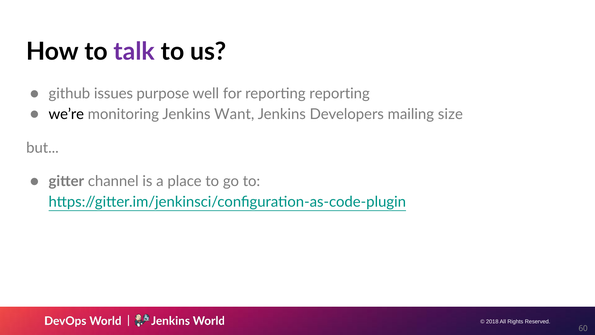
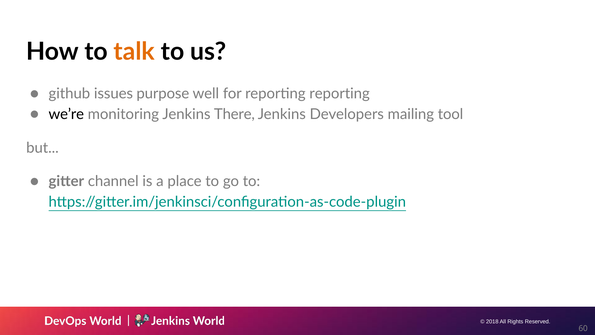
talk colour: purple -> orange
Want: Want -> There
size: size -> tool
